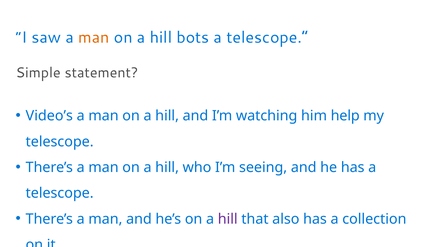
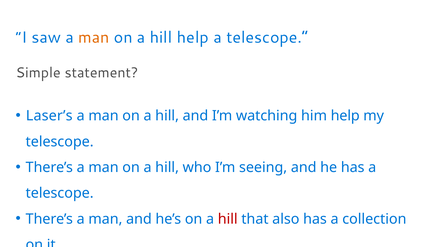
hill bots: bots -> help
Video’s: Video’s -> Laser’s
hill at (228, 218) colour: purple -> red
